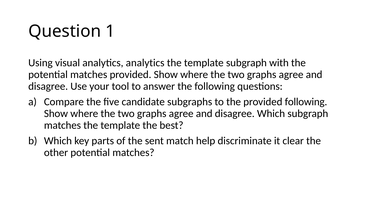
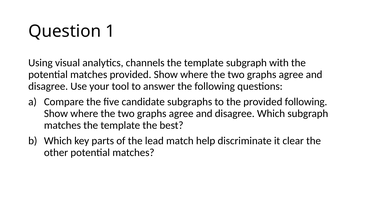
analytics analytics: analytics -> channels
sent: sent -> lead
